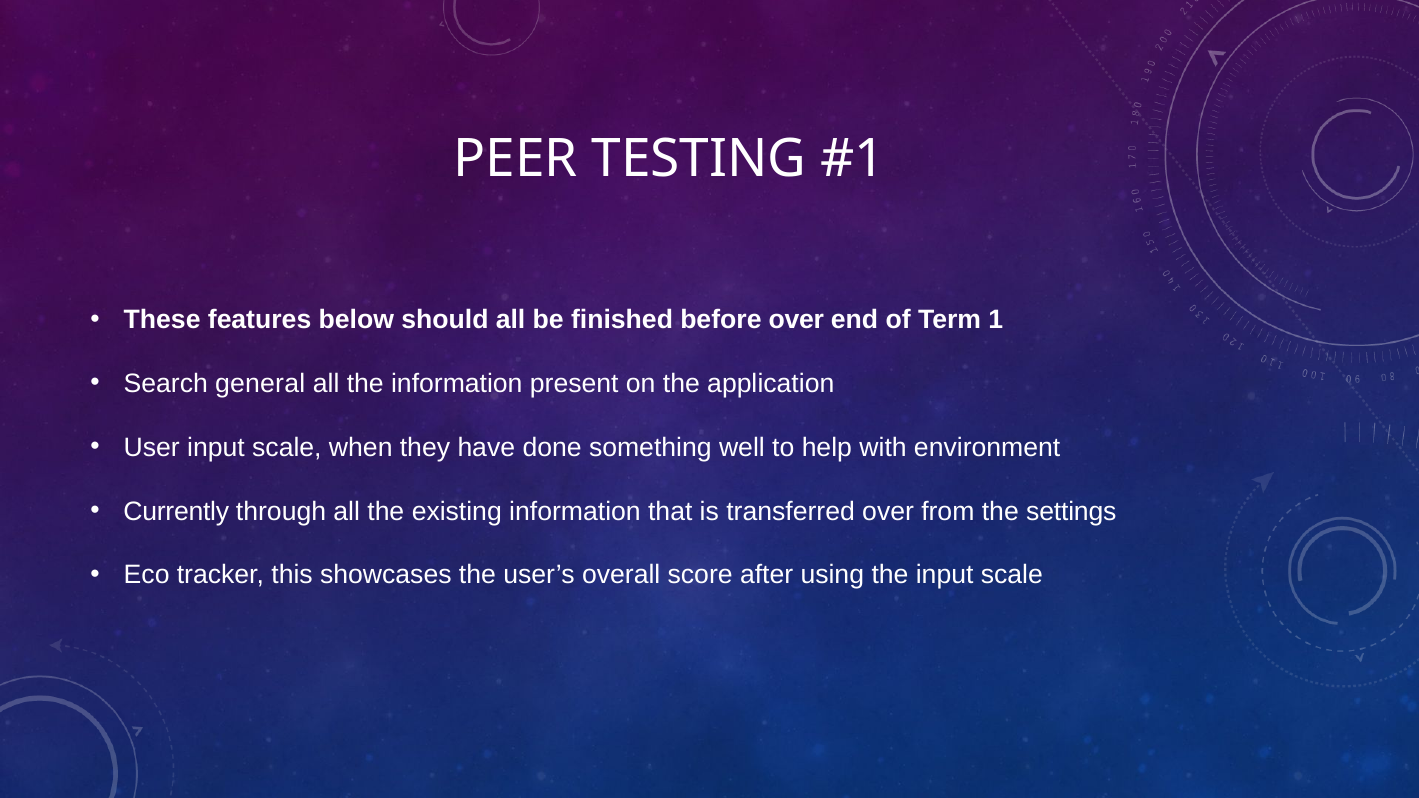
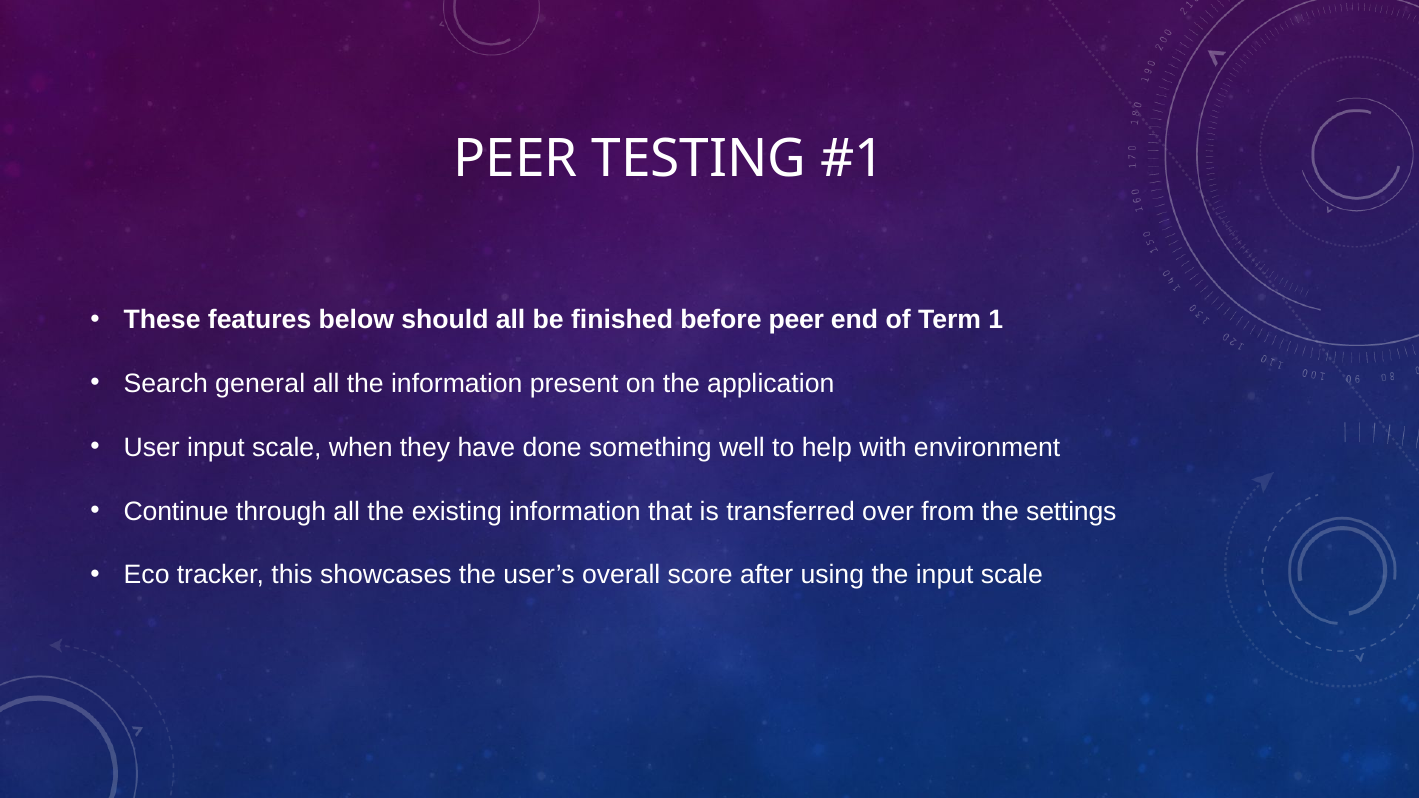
before over: over -> peer
Currently: Currently -> Continue
